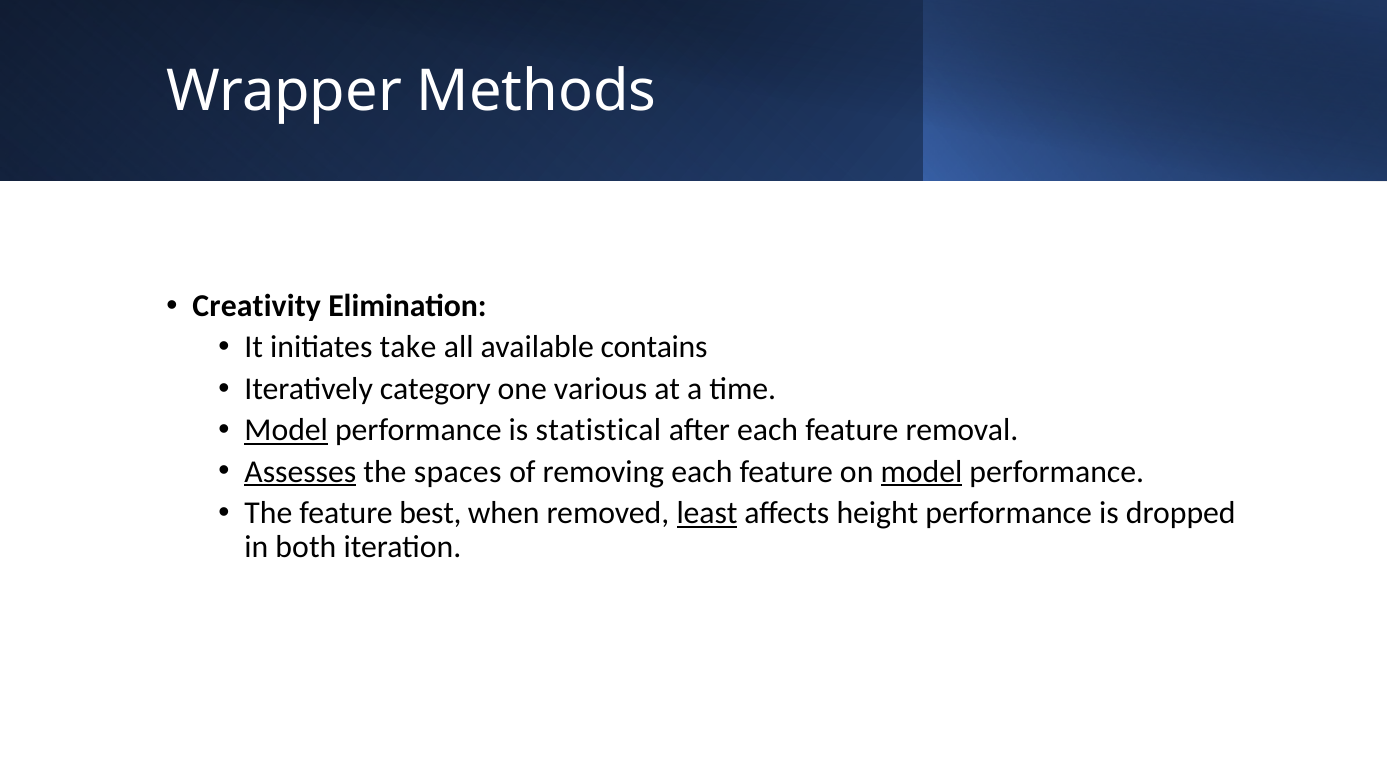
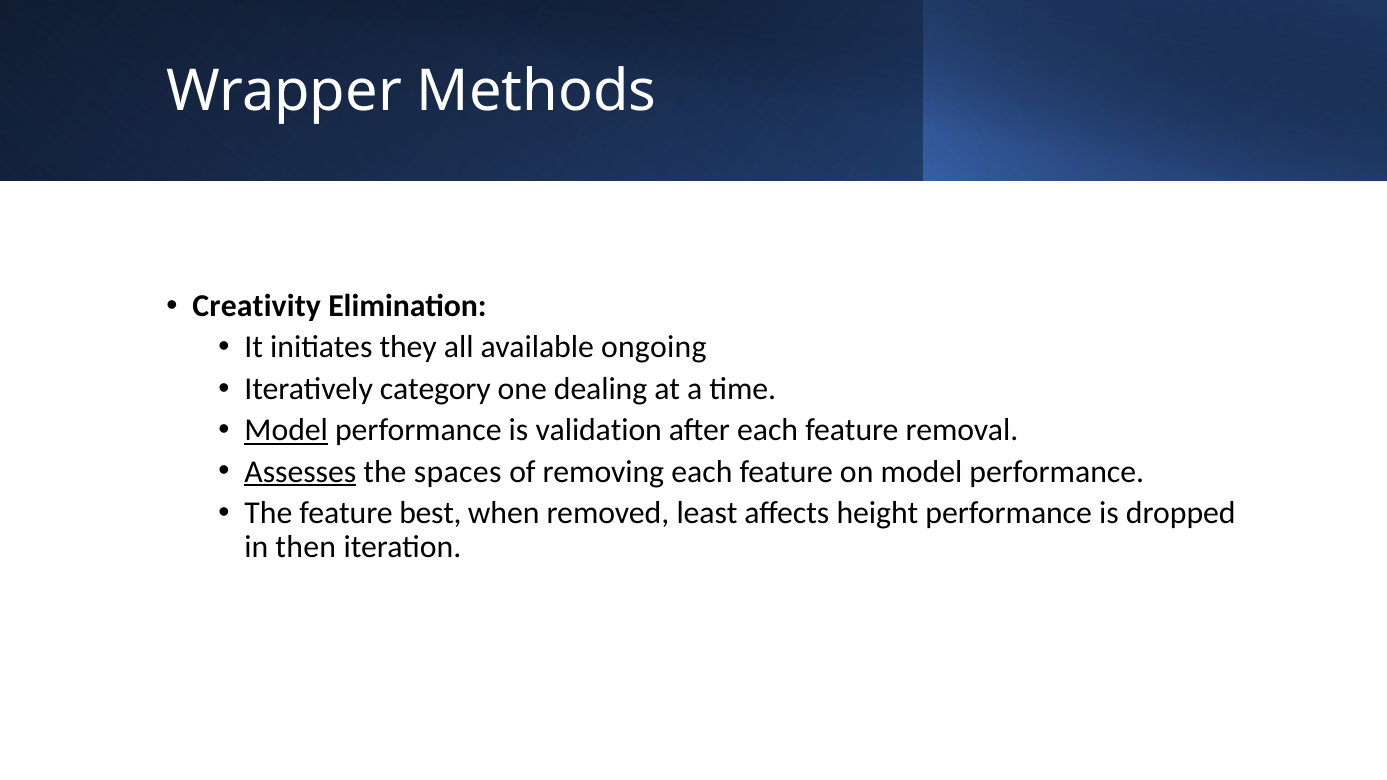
take: take -> they
contains: contains -> ongoing
various: various -> dealing
statistical: statistical -> validation
model at (921, 472) underline: present -> none
least underline: present -> none
both: both -> then
